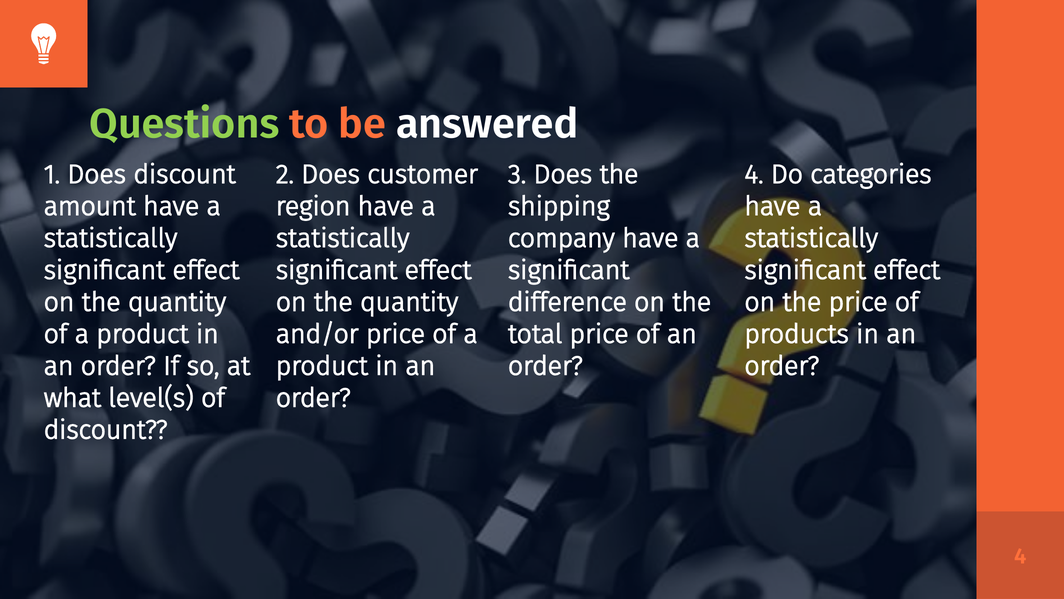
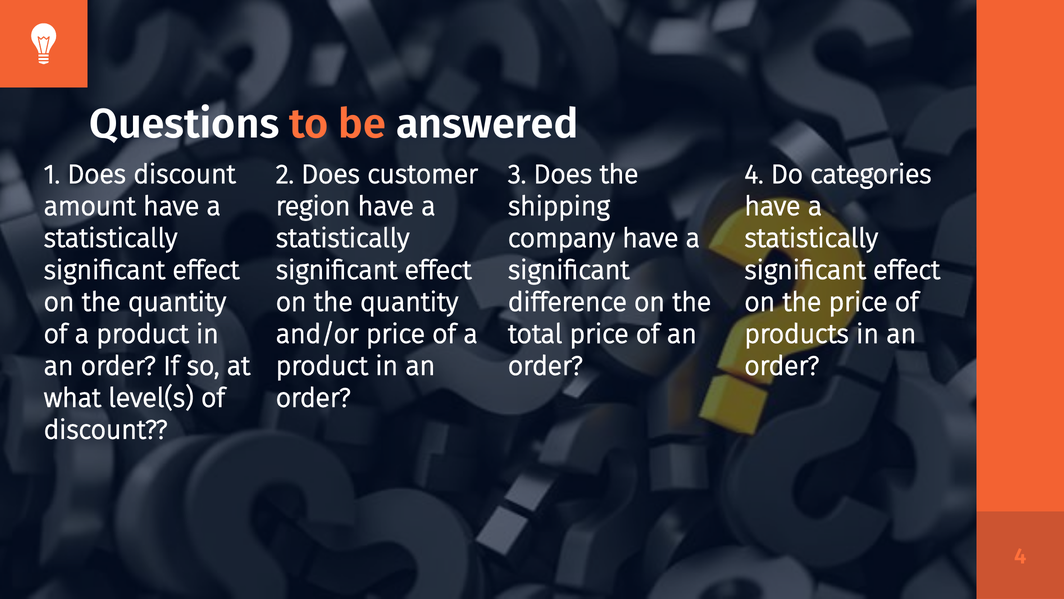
Questions colour: light green -> white
